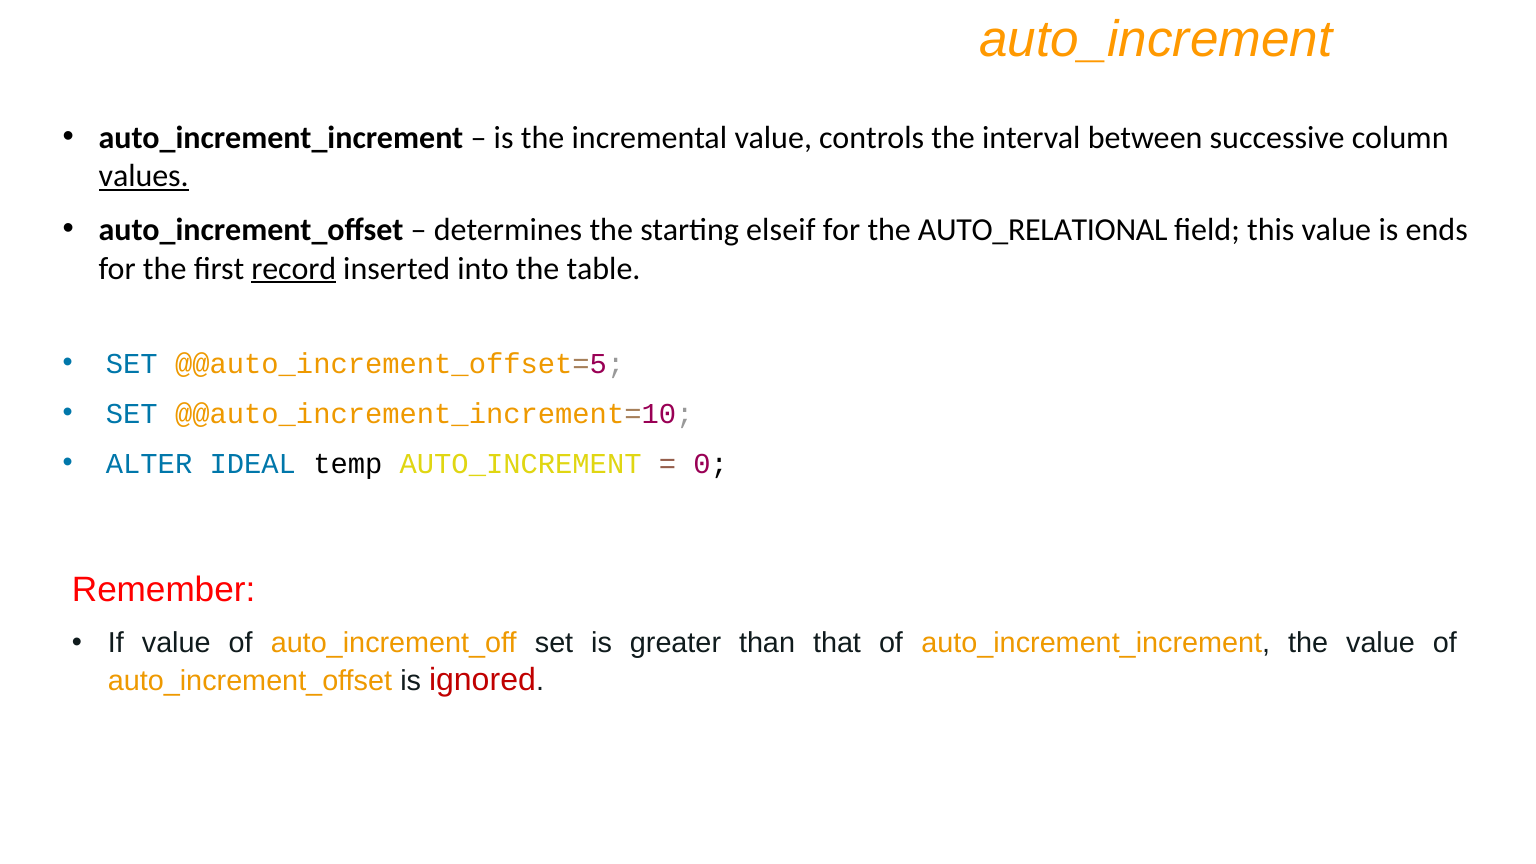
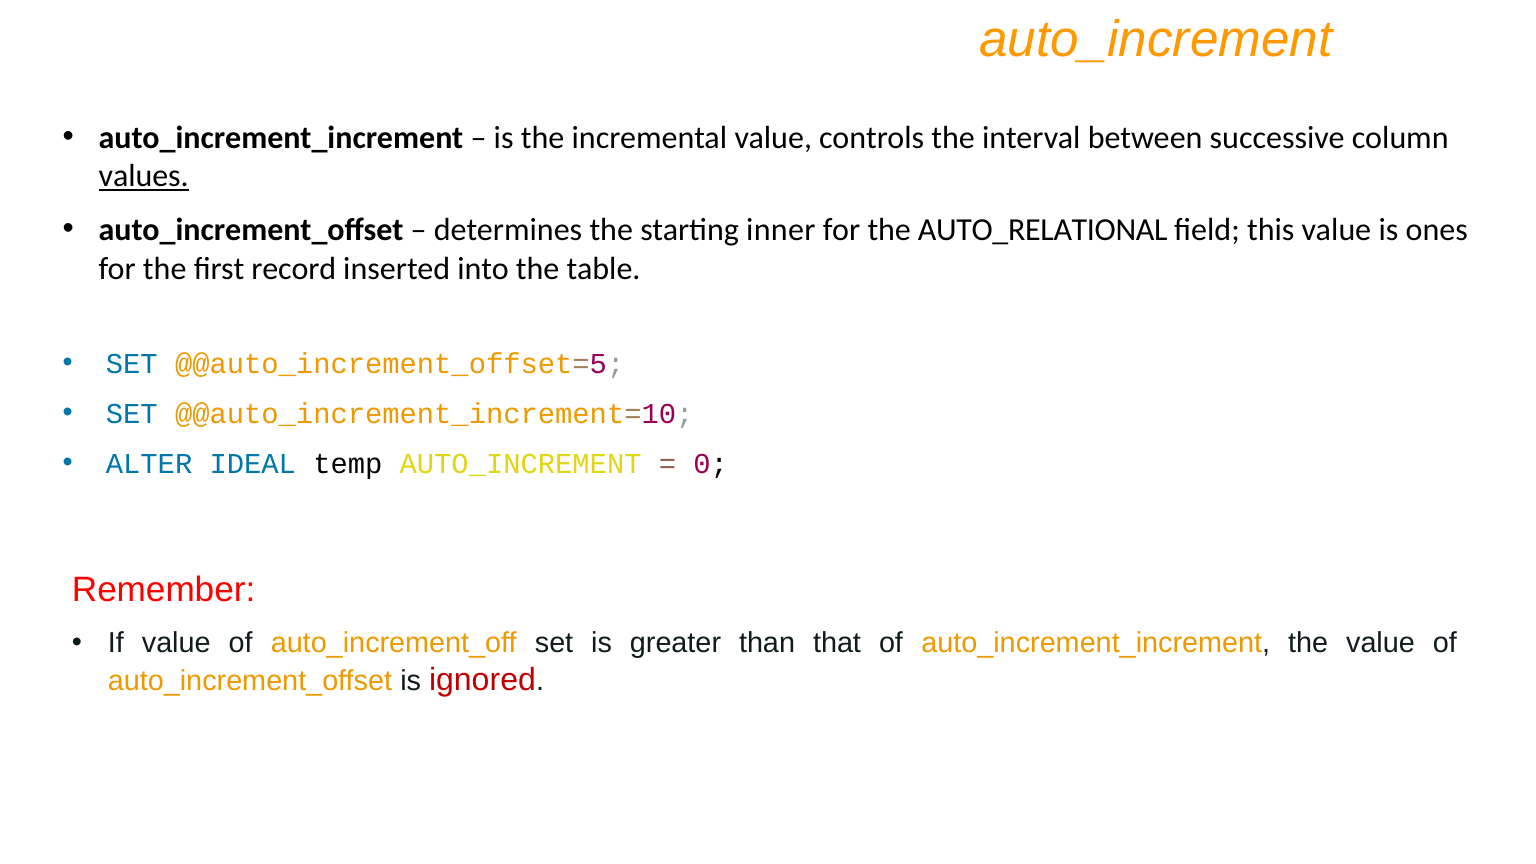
elseif: elseif -> inner
ends: ends -> ones
record underline: present -> none
